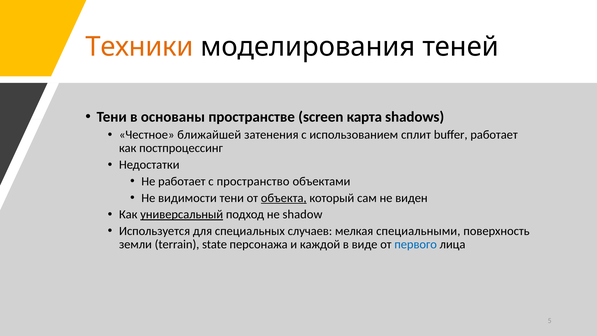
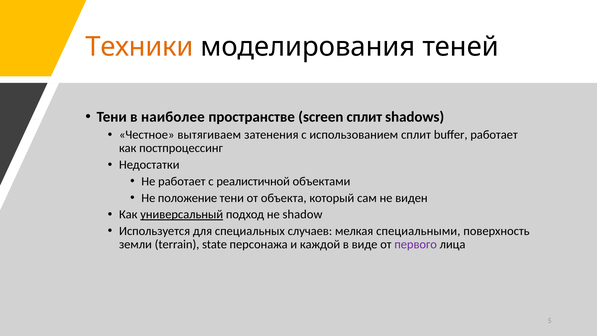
основаны: основаны -> наиболее
screen карта: карта -> сплит
ближайшей: ближайшей -> вытягиваем
пространство: пространство -> реалистичной
видимости: видимости -> положение
объекта underline: present -> none
первого colour: blue -> purple
